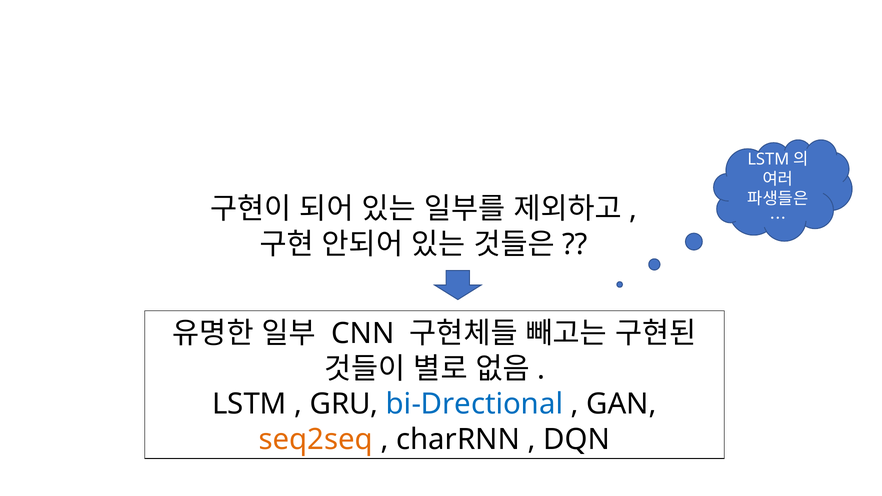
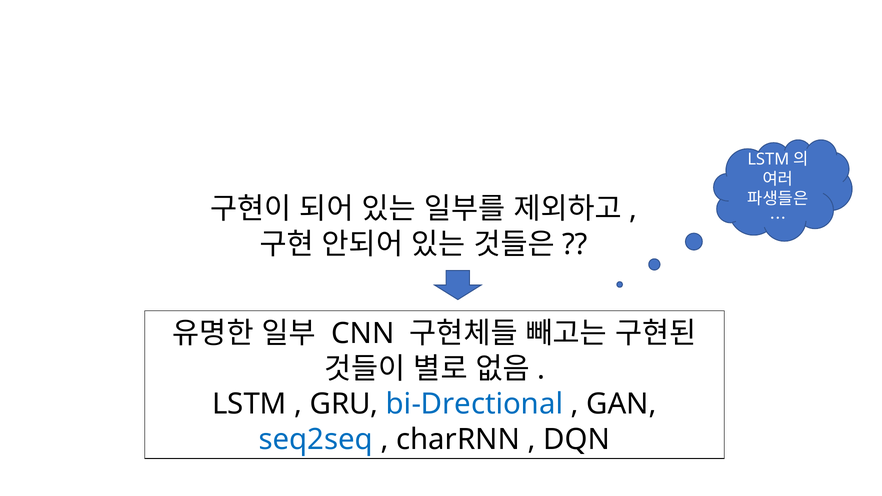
seq2seq colour: orange -> blue
